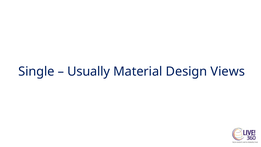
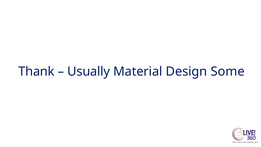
Single: Single -> Thank
Views: Views -> Some
